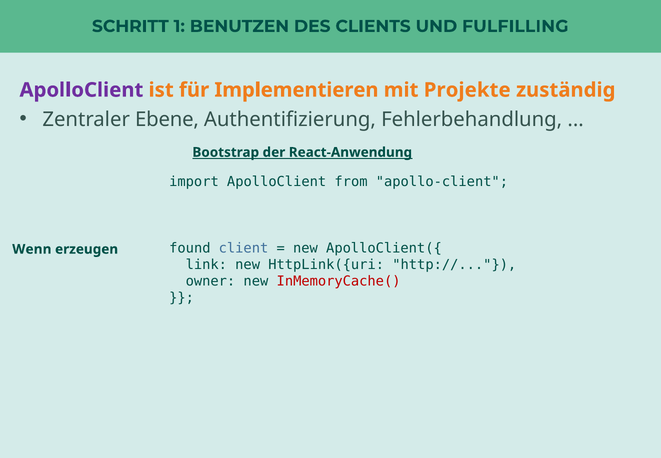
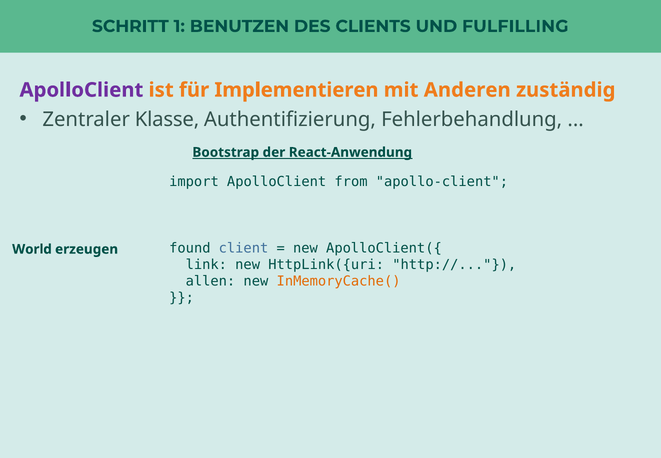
Projekte: Projekte -> Anderen
Ebene: Ebene -> Klasse
Wenn: Wenn -> World
owner: owner -> allen
InMemoryCache( colour: red -> orange
